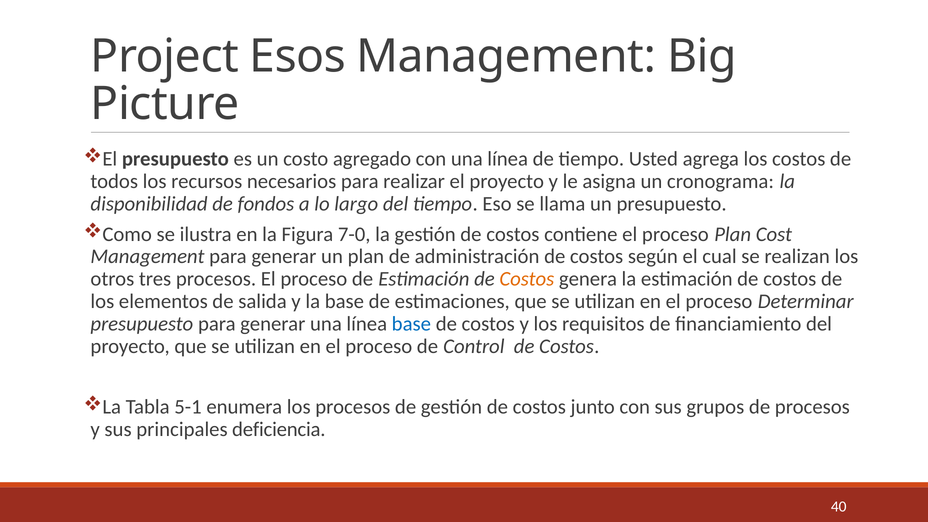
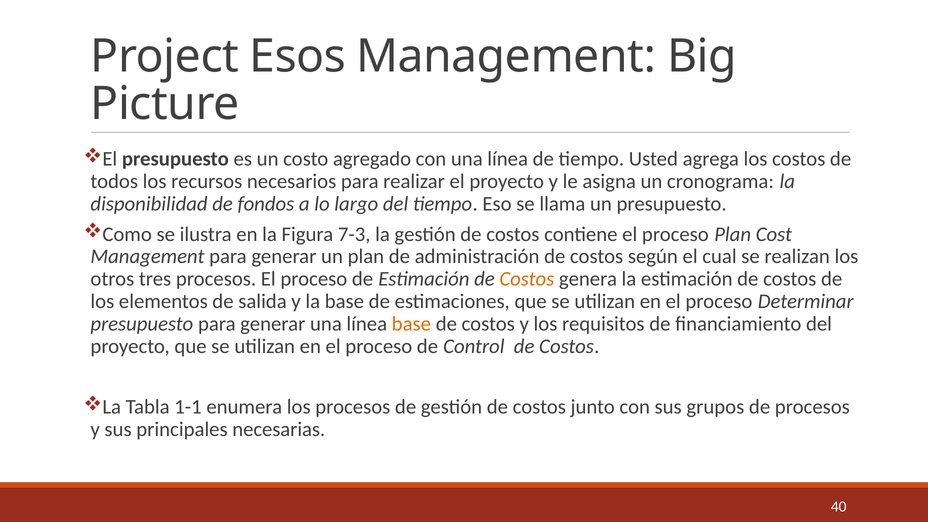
7-0: 7-0 -> 7-3
base at (411, 324) colour: blue -> orange
5-1: 5-1 -> 1-1
deficiencia: deficiencia -> necesarias
